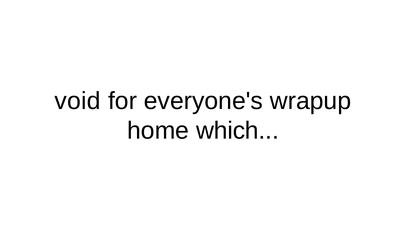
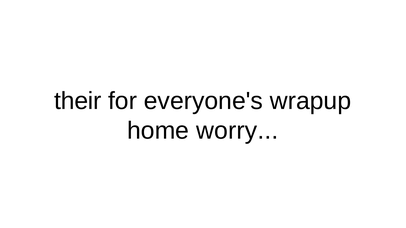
void: void -> their
which: which -> worry
